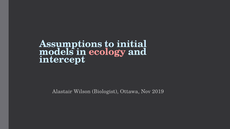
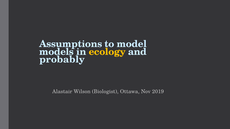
initial: initial -> model
ecology colour: pink -> yellow
intercept: intercept -> probably
